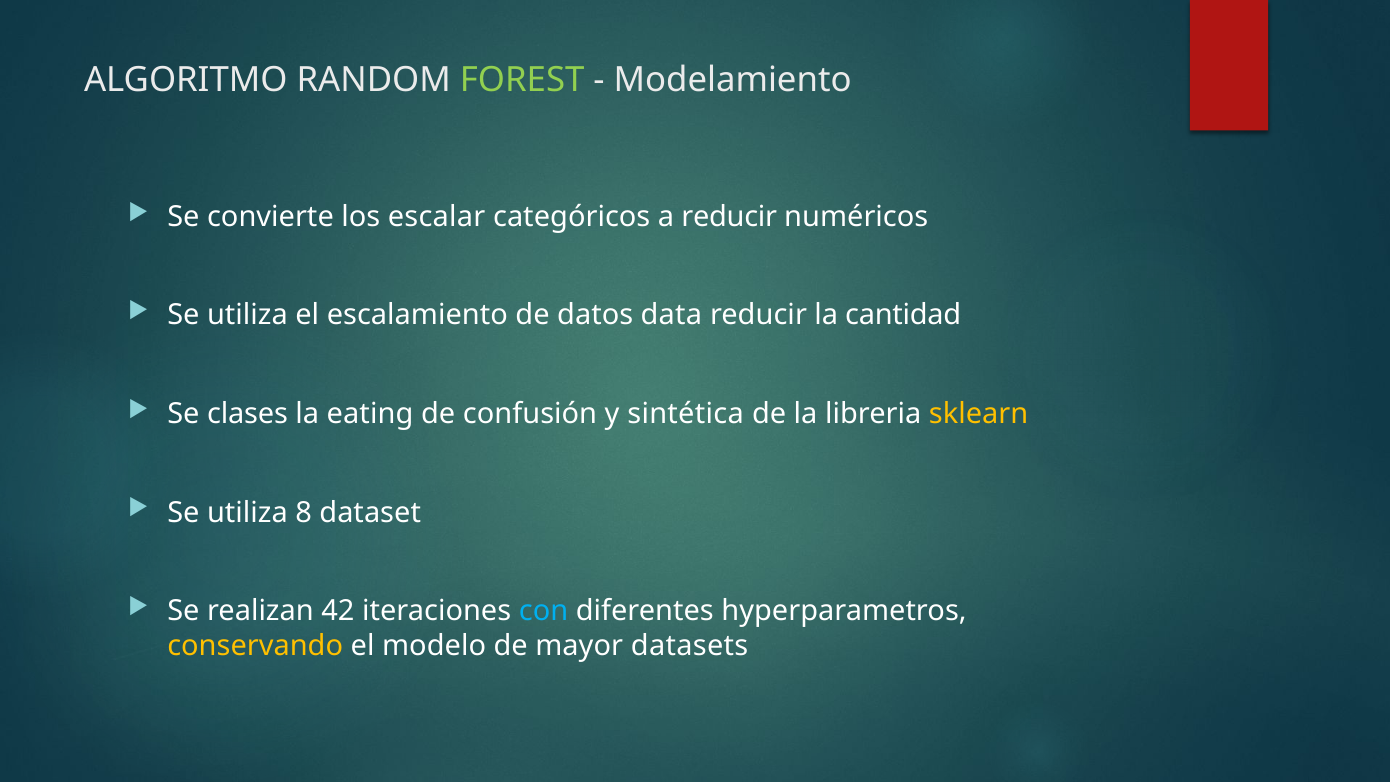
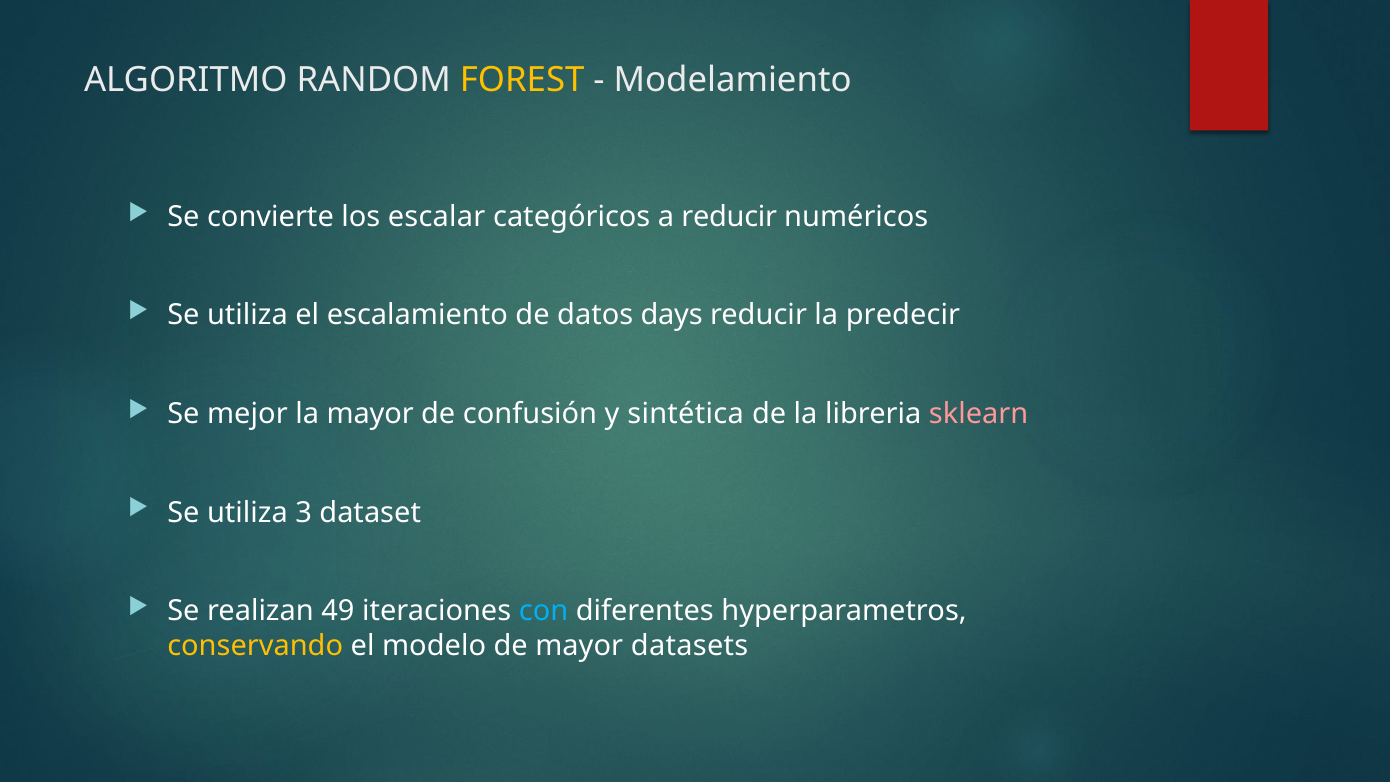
FOREST colour: light green -> yellow
data: data -> days
cantidad: cantidad -> predecir
clases: clases -> mejor
la eating: eating -> mayor
sklearn colour: yellow -> pink
8: 8 -> 3
42: 42 -> 49
